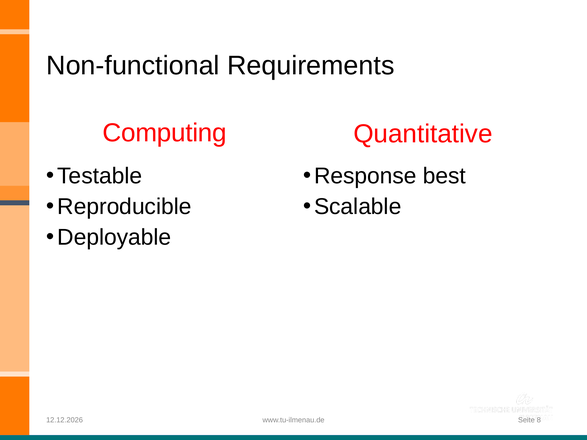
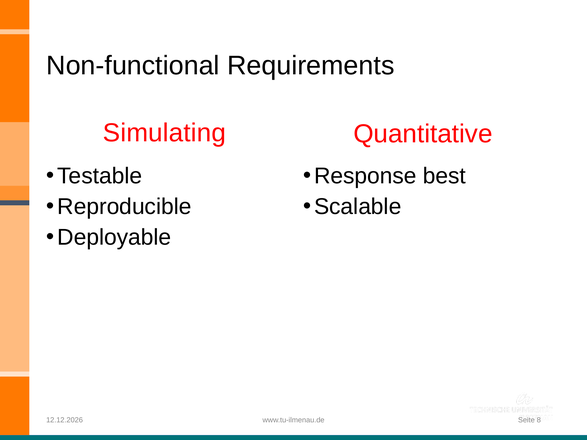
Computing: Computing -> Simulating
